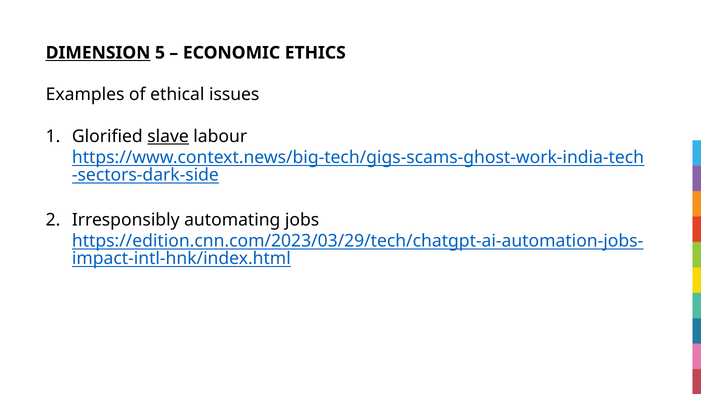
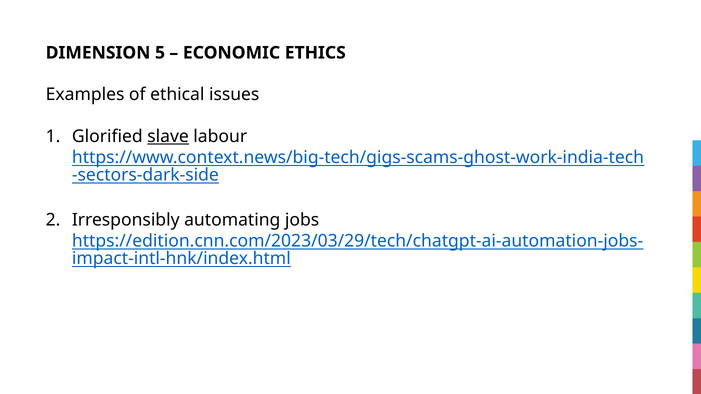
DIMENSION underline: present -> none
